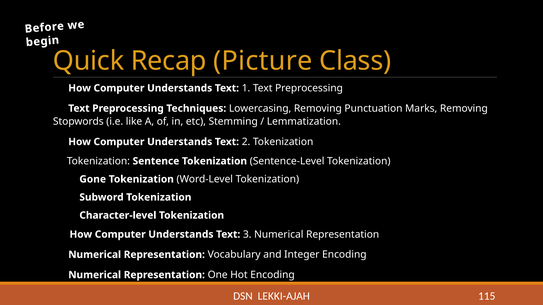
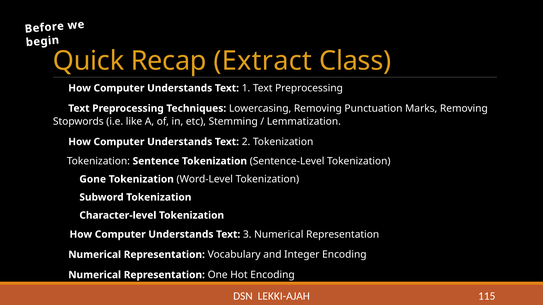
Picture: Picture -> Extract
